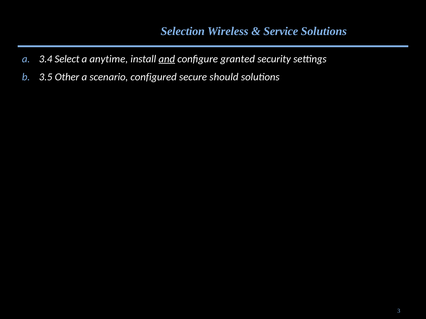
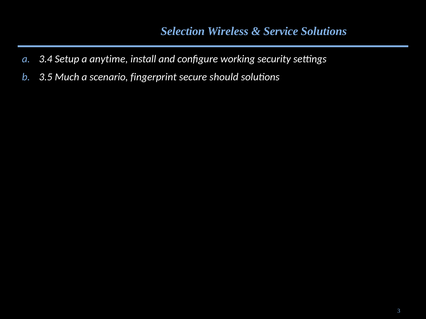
Select: Select -> Setup
and underline: present -> none
granted: granted -> working
Other: Other -> Much
configured: configured -> fingerprint
